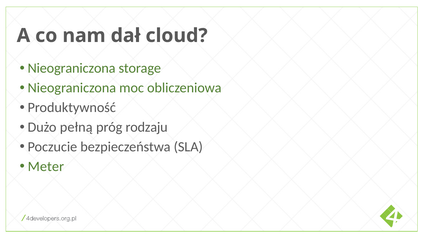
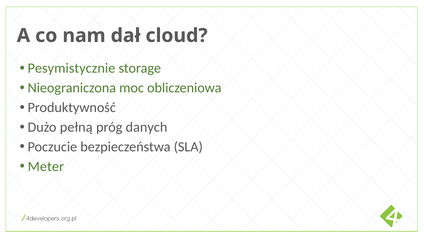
Nieograniczona at (72, 68): Nieograniczona -> Pesymistycznie
rodzaju: rodzaju -> danych
